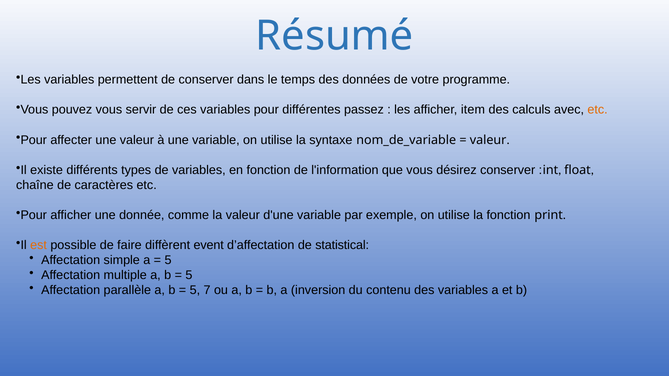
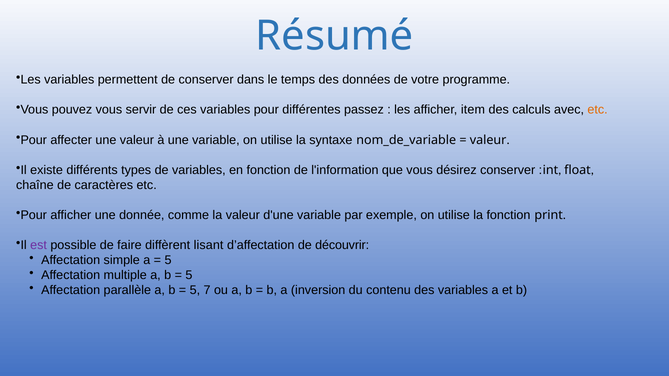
est colour: orange -> purple
event: event -> lisant
statistical: statistical -> découvrir
